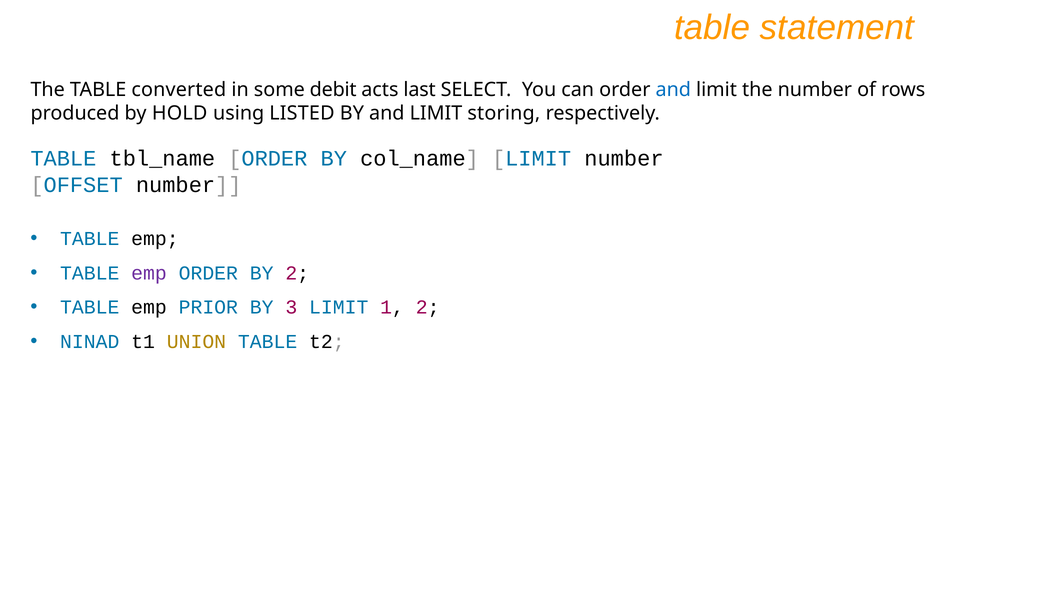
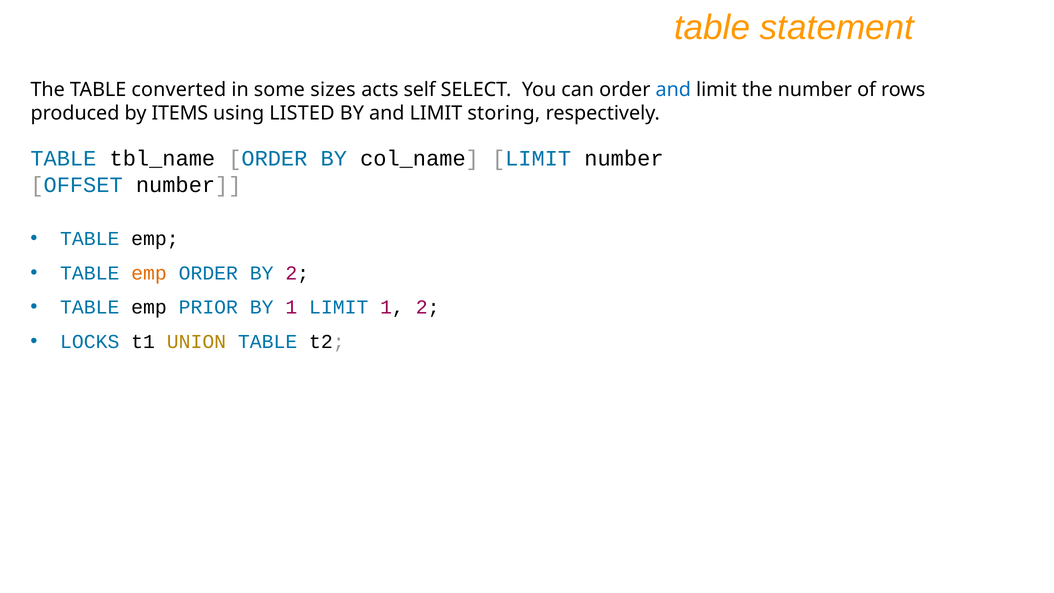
debit: debit -> sizes
last: last -> self
HOLD: HOLD -> ITEMS
emp at (149, 273) colour: purple -> orange
BY 3: 3 -> 1
NINAD: NINAD -> LOCKS
